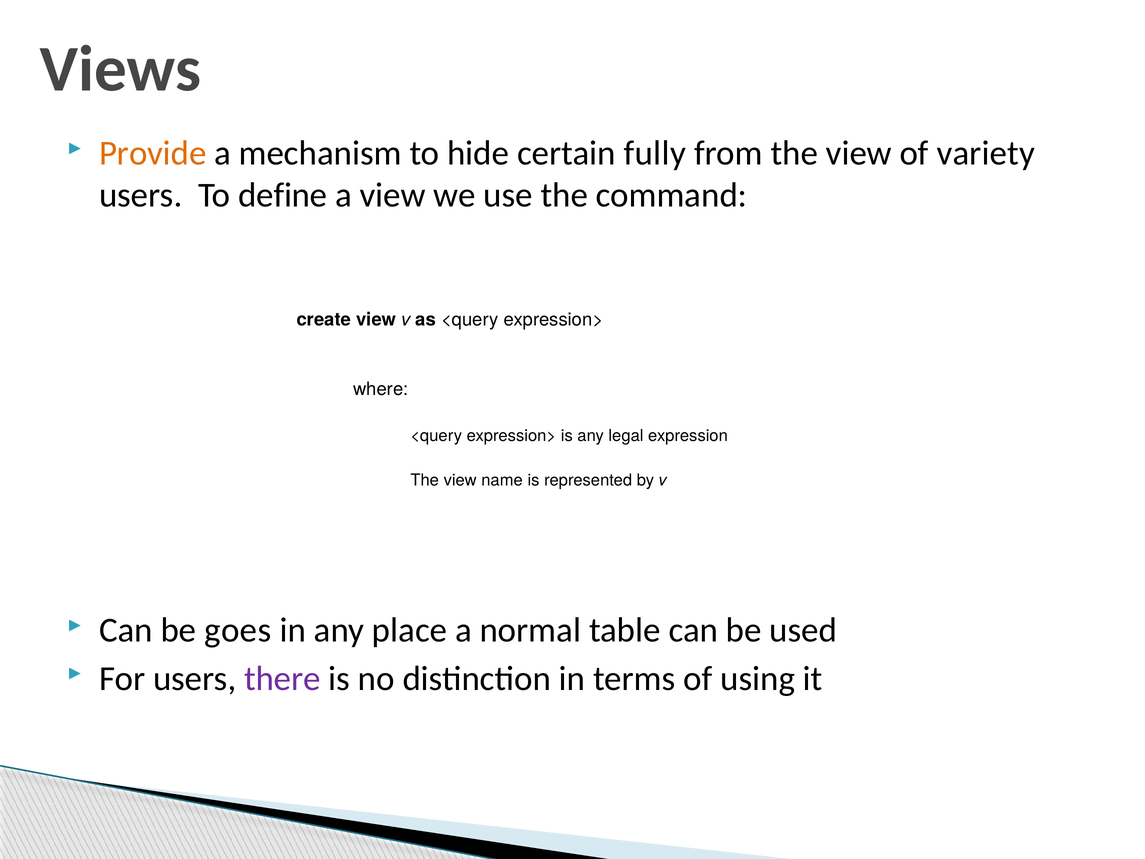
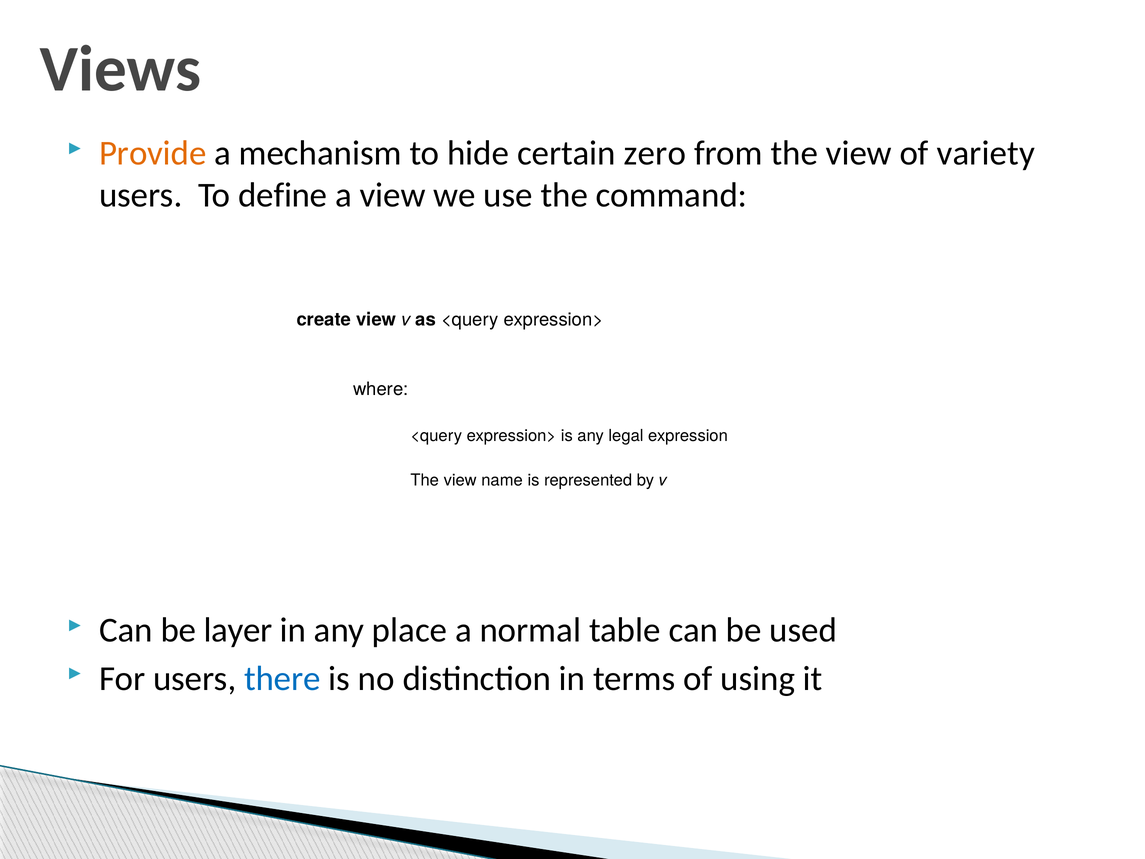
fully: fully -> zero
goes: goes -> layer
there colour: purple -> blue
